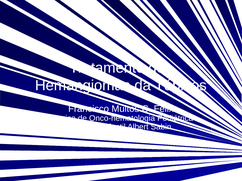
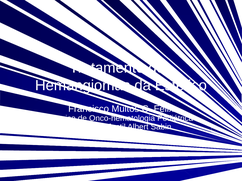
Tópicos: Tópicos -> Estético
